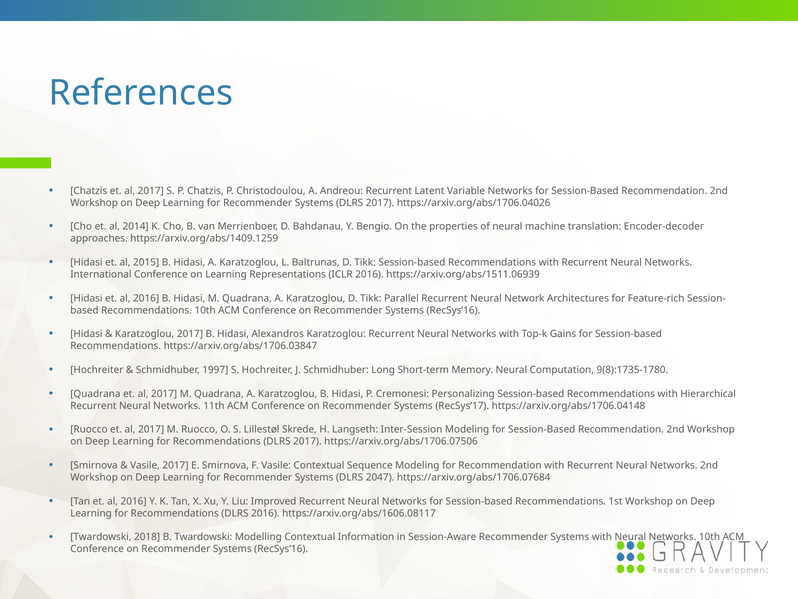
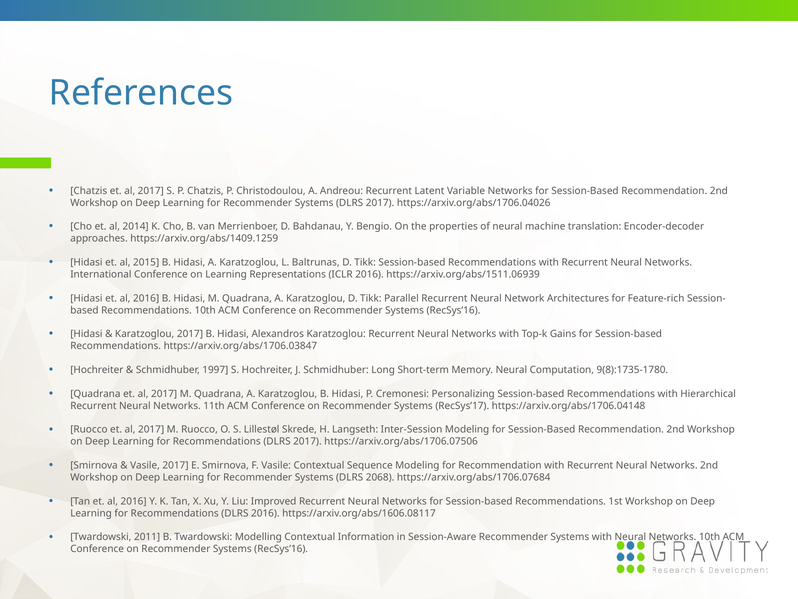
2047: 2047 -> 2068
2018: 2018 -> 2011
